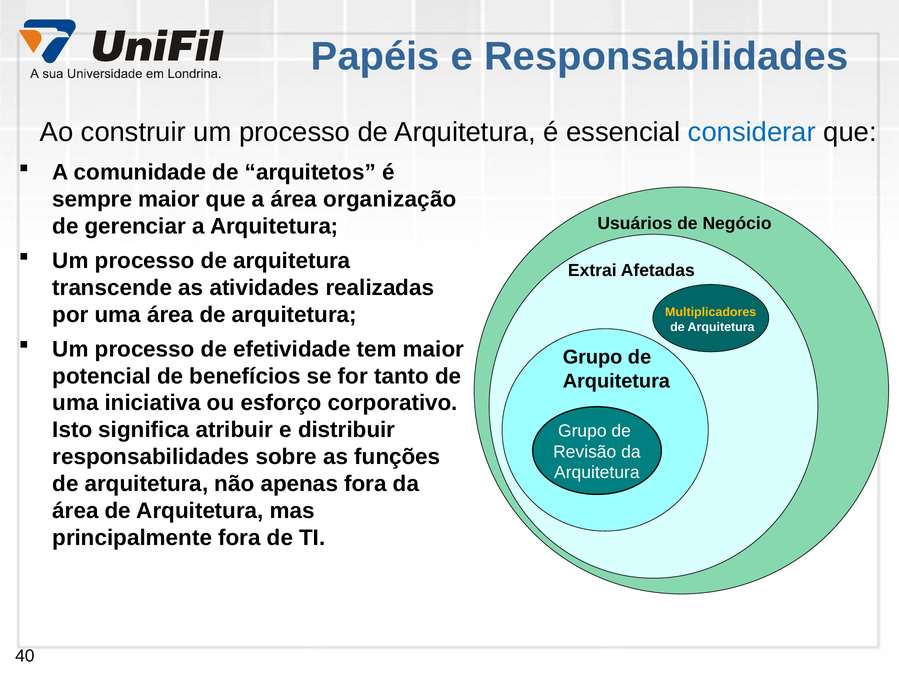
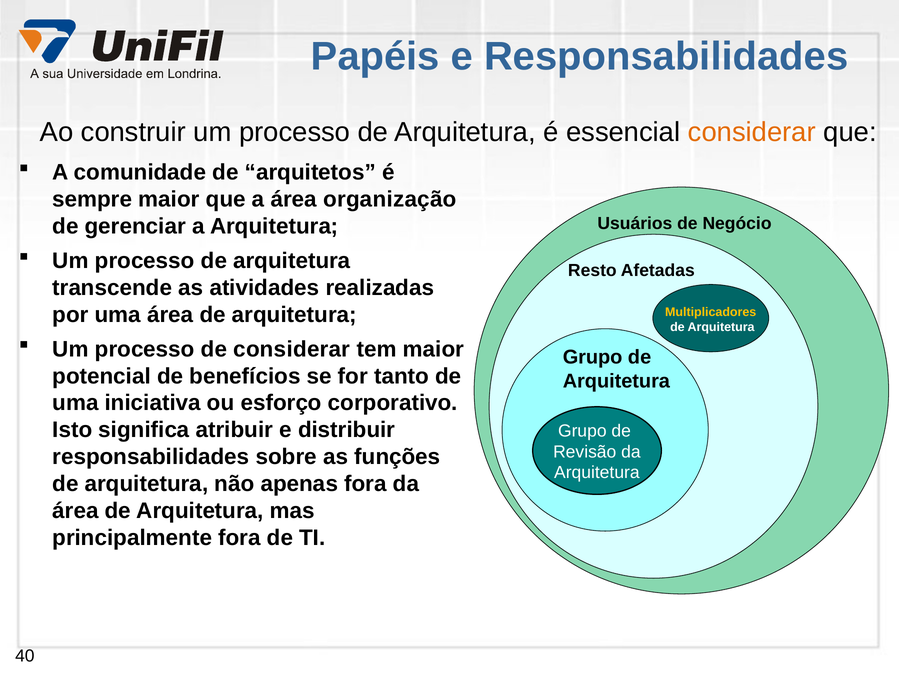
considerar at (752, 132) colour: blue -> orange
Extrai: Extrai -> Resto
de efetividade: efetividade -> considerar
